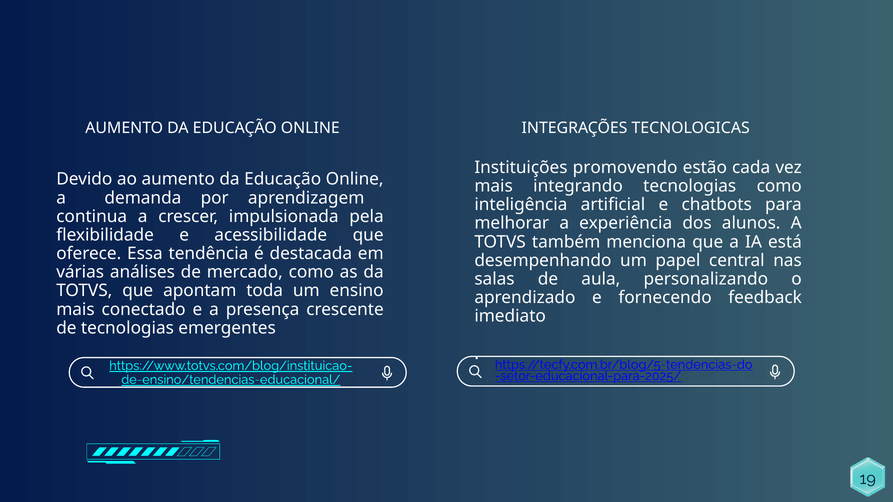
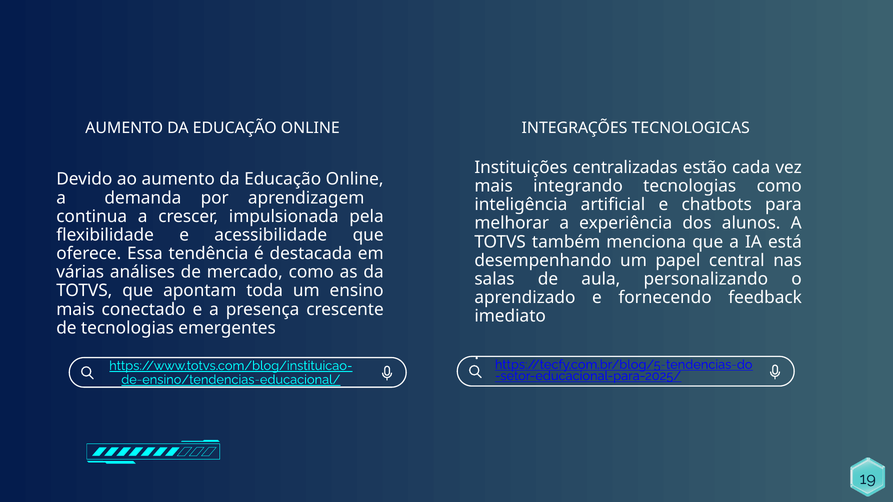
promovendo: promovendo -> centralizadas
